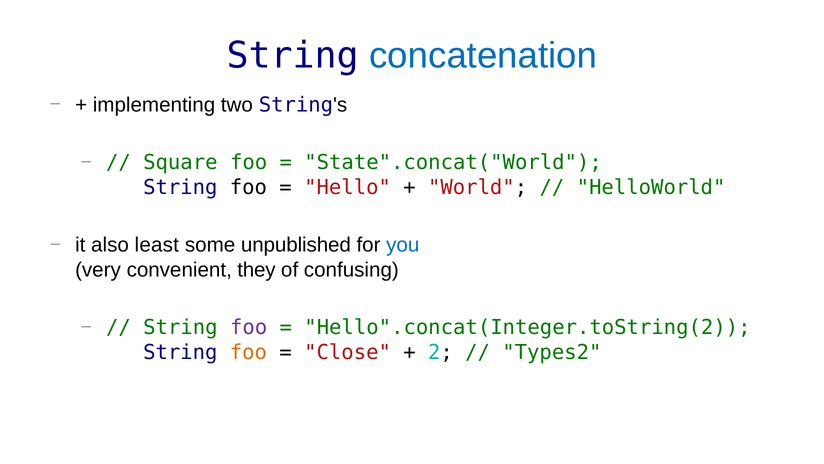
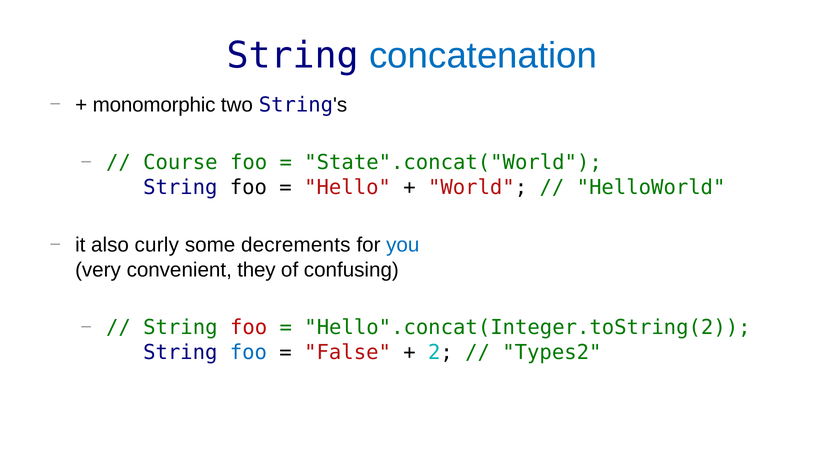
implementing: implementing -> monomorphic
Square: Square -> Course
least: least -> curly
unpublished: unpublished -> decrements
foo at (249, 327) colour: purple -> red
foo at (248, 352) colour: orange -> blue
Close: Close -> False
